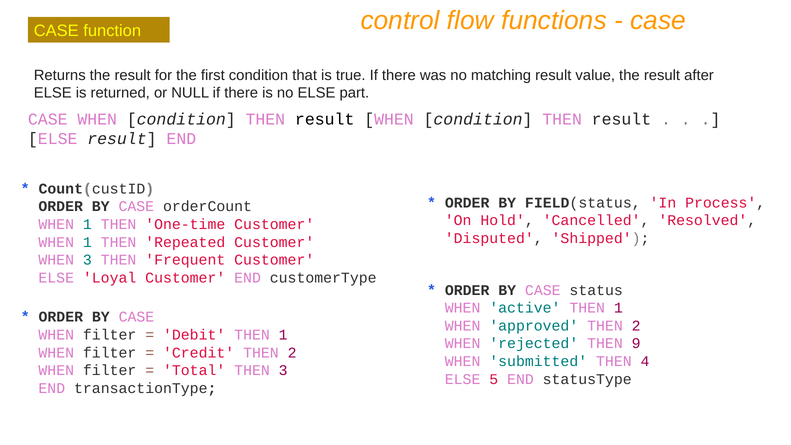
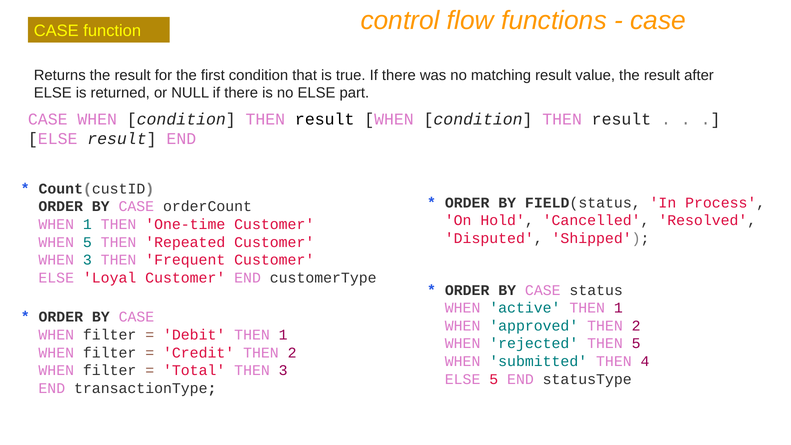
1 at (87, 242): 1 -> 5
THEN 9: 9 -> 5
